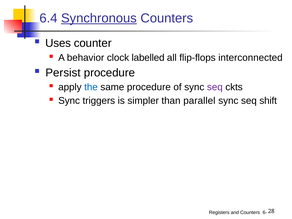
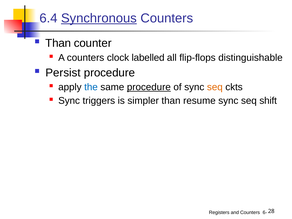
Uses at (58, 43): Uses -> Than
A behavior: behavior -> counters
interconnected: interconnected -> distinguishable
procedure at (149, 87) underline: none -> present
seq at (215, 87) colour: purple -> orange
parallel: parallel -> resume
